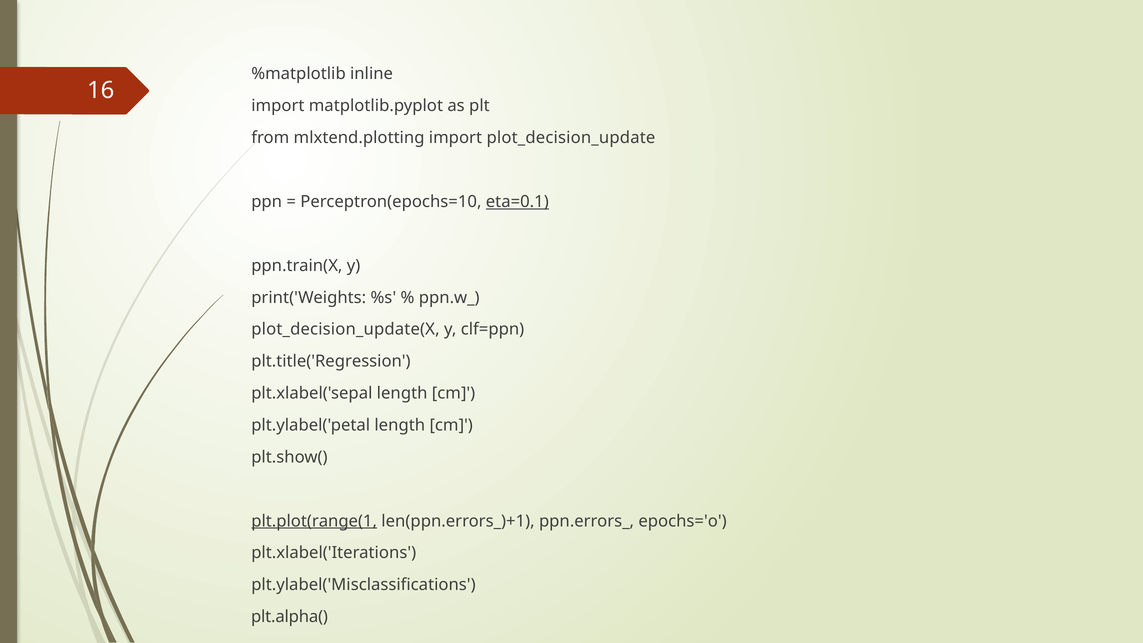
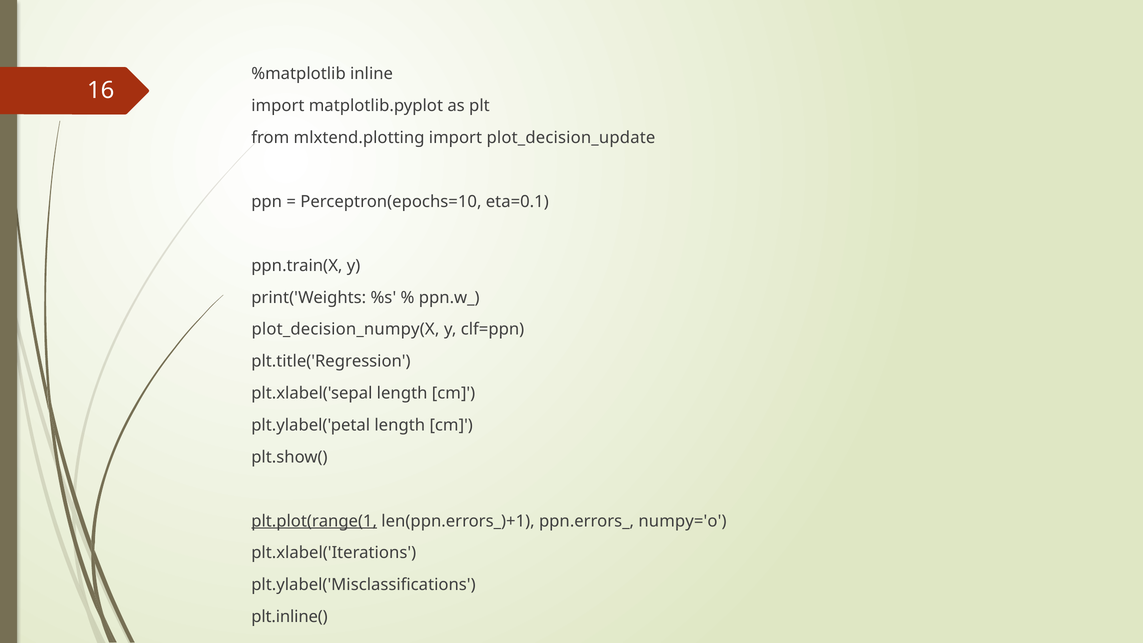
eta=0.1 underline: present -> none
plot_decision_update(X: plot_decision_update(X -> plot_decision_numpy(X
epochs='o: epochs='o -> numpy='o
plt.alpha(: plt.alpha( -> plt.inline(
